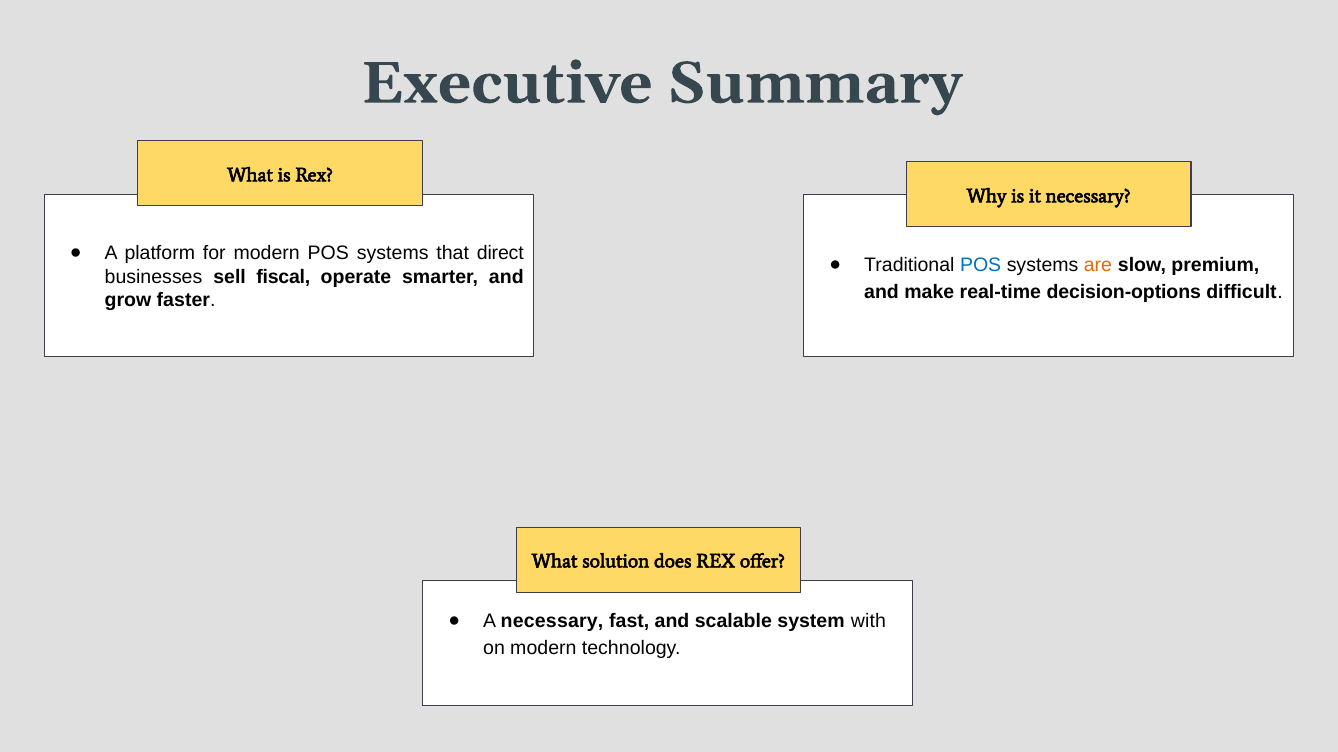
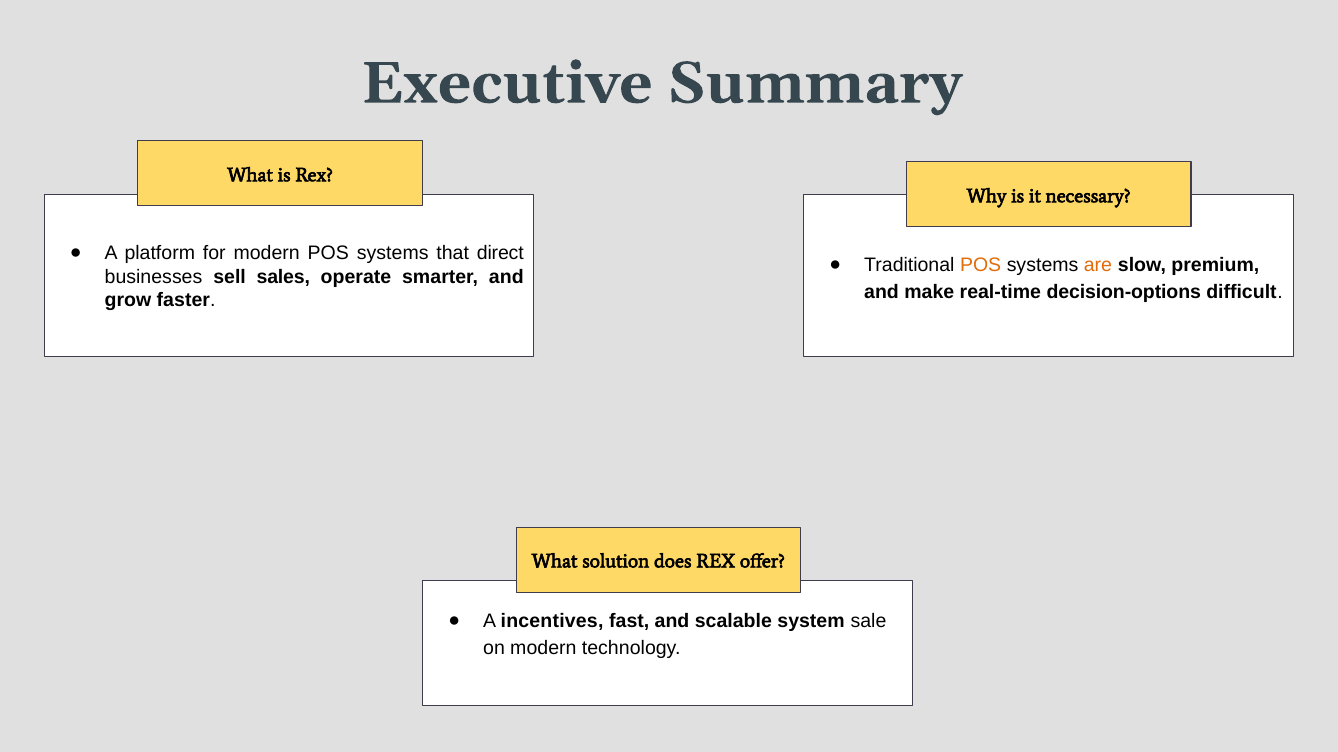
POS at (981, 265) colour: blue -> orange
fiscal: fiscal -> sales
A necessary: necessary -> incentives
with: with -> sale
